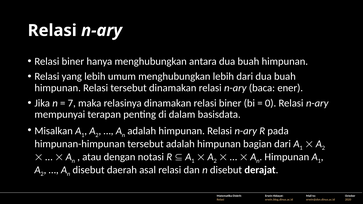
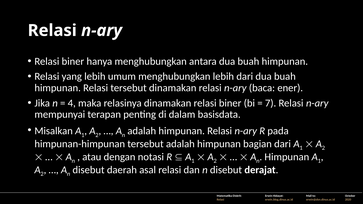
7: 7 -> 4
0: 0 -> 7
